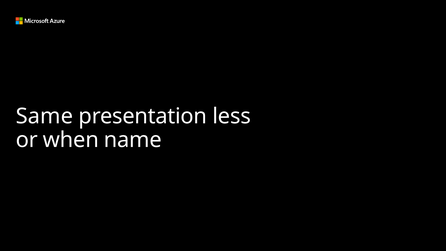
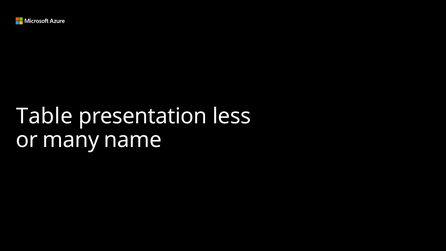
Same: Same -> Table
when: when -> many
